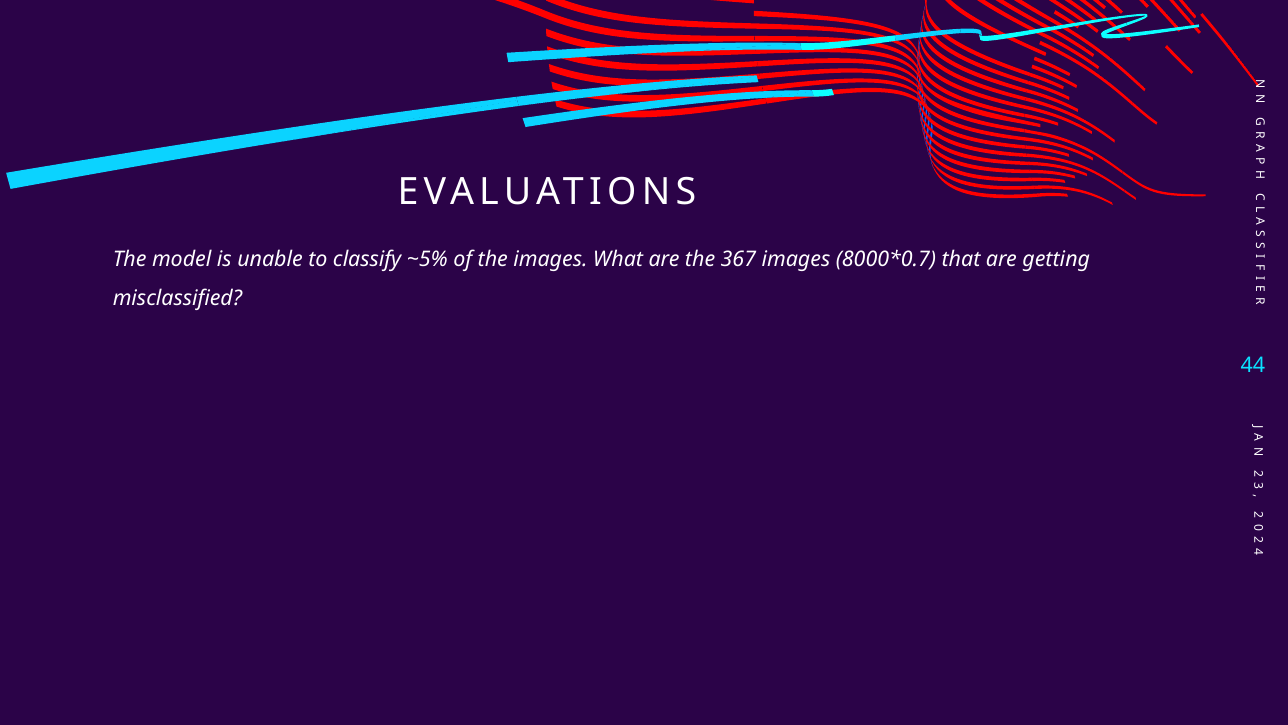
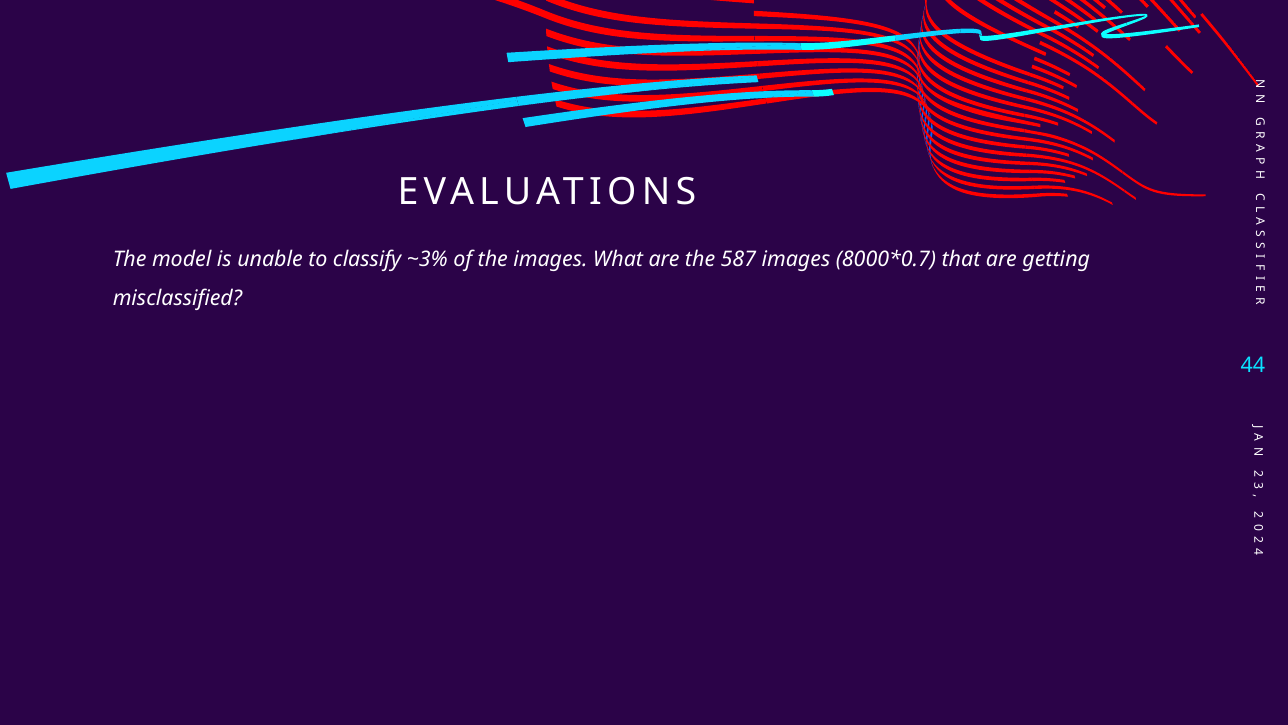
~5%: ~5% -> ~3%
367: 367 -> 587
